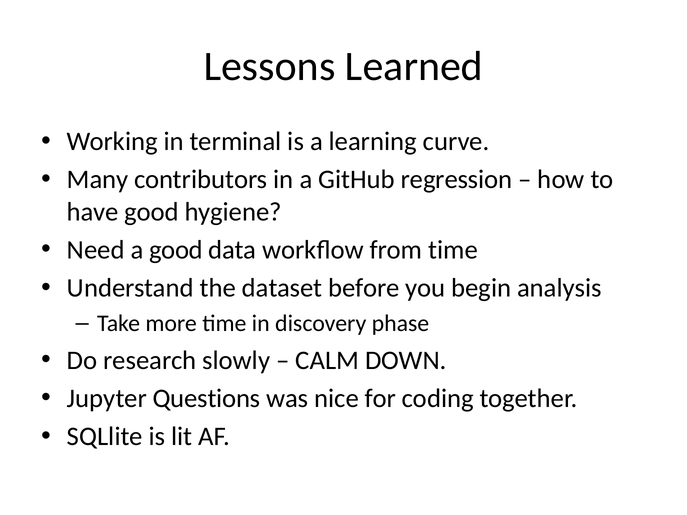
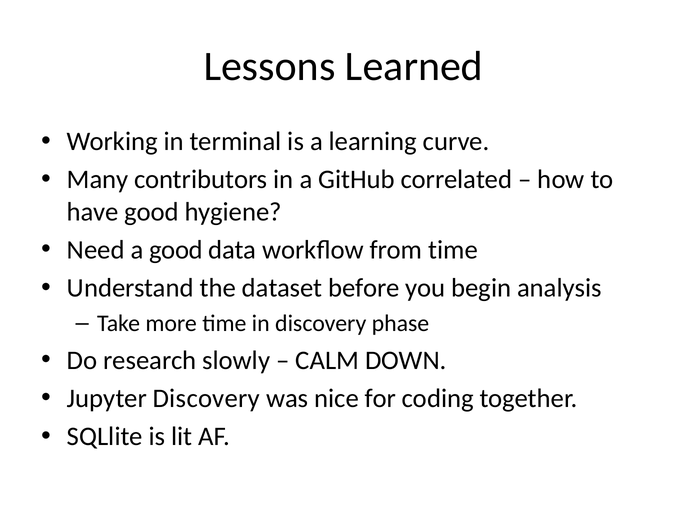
regression: regression -> correlated
Jupyter Questions: Questions -> Discovery
